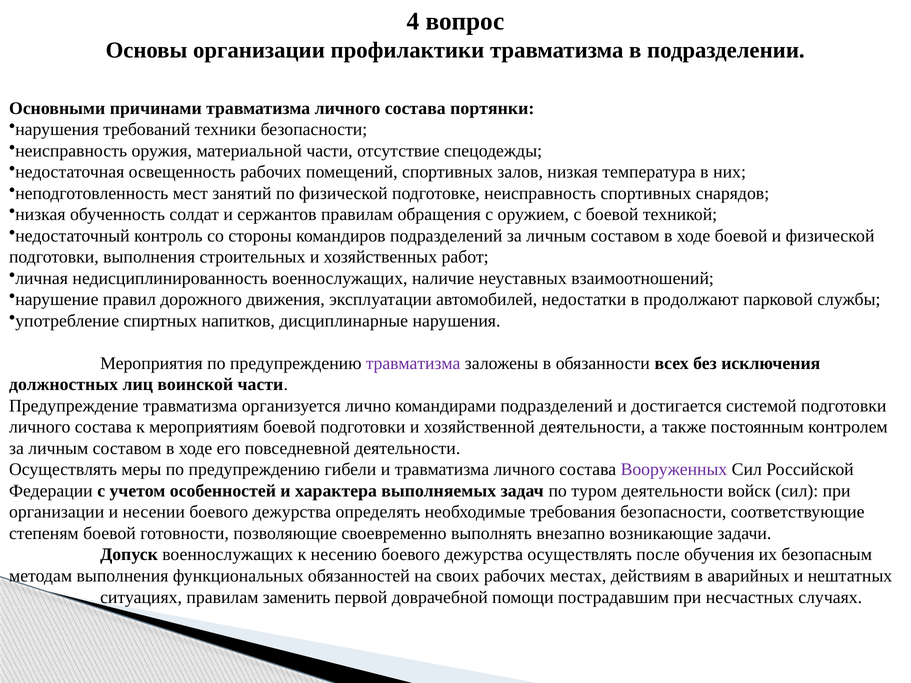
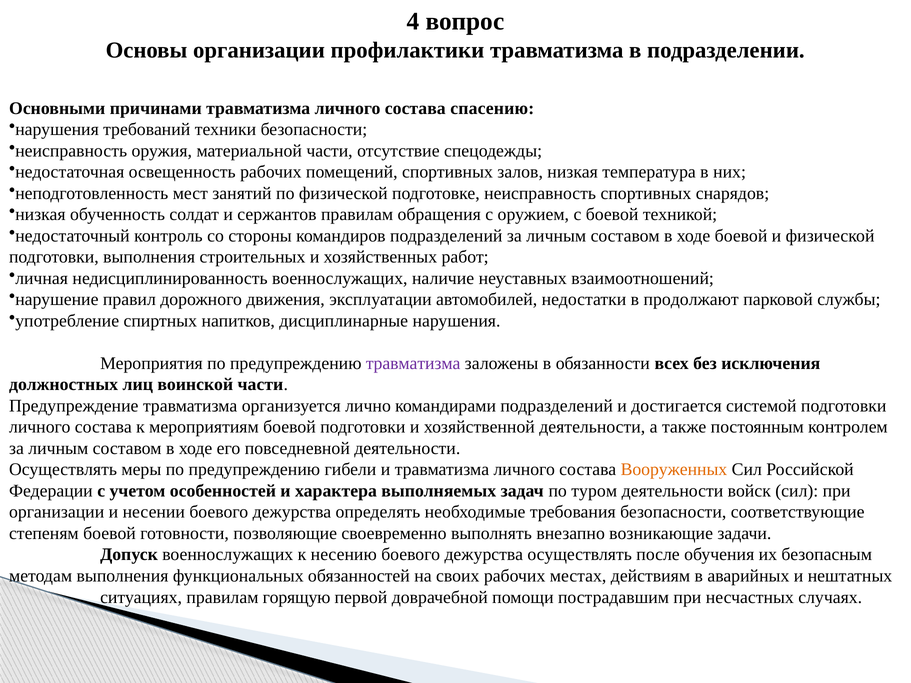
портянки: портянки -> спасению
Вооруженных colour: purple -> orange
заменить: заменить -> горящую
